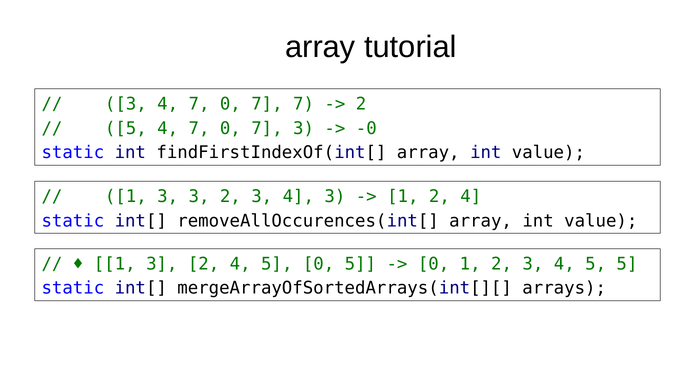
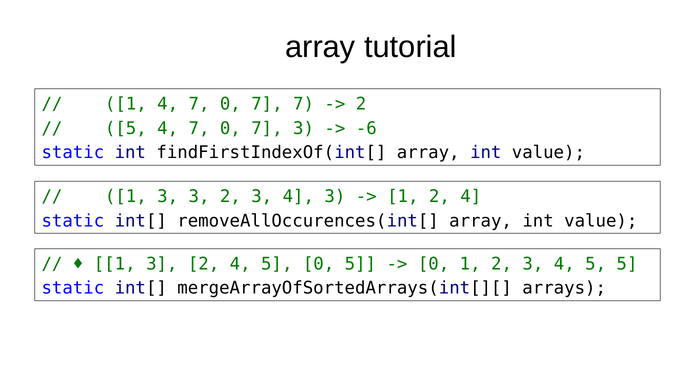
3 at (126, 104): 3 -> 1
-0: -0 -> -6
